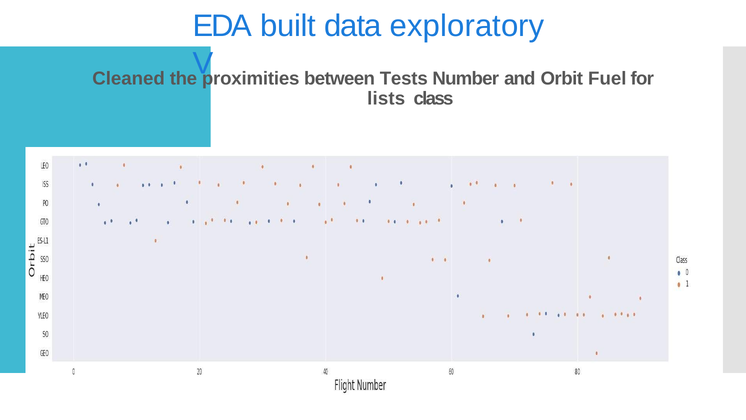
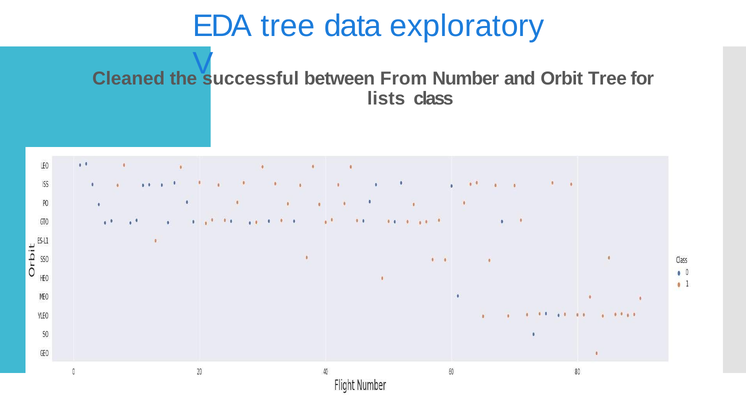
EDA built: built -> tree
proximities: proximities -> successful
Tests: Tests -> From
Orbit Fuel: Fuel -> Tree
